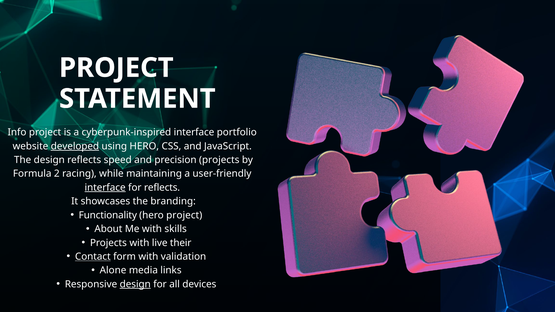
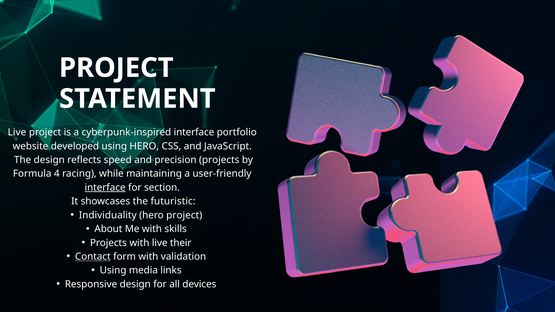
Info at (17, 132): Info -> Live
developed underline: present -> none
2: 2 -> 4
for reflects: reflects -> section
branding: branding -> futuristic
Functionality: Functionality -> Individuality
Alone at (113, 271): Alone -> Using
design at (135, 284) underline: present -> none
